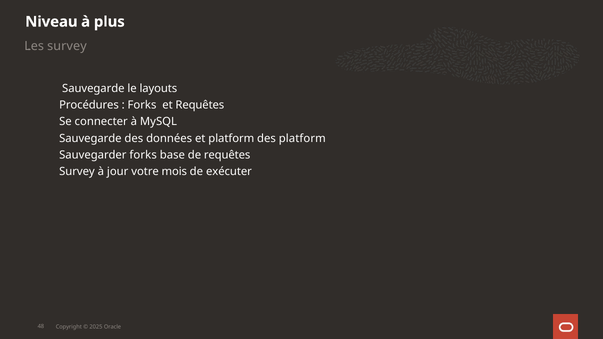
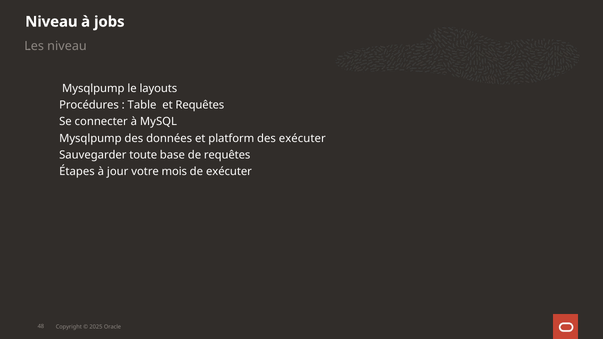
plus: plus -> jobs
survey at (67, 46): survey -> niveau
Sauvegarde at (93, 88): Sauvegarde -> Mysqlpump
Forks at (142, 105): Forks -> Table
Sauvegarde at (90, 138): Sauvegarde -> Mysqlpump
des platform: platform -> exécuter
Sauvegarder forks: forks -> toute
Survey at (77, 172): Survey -> Étapes
